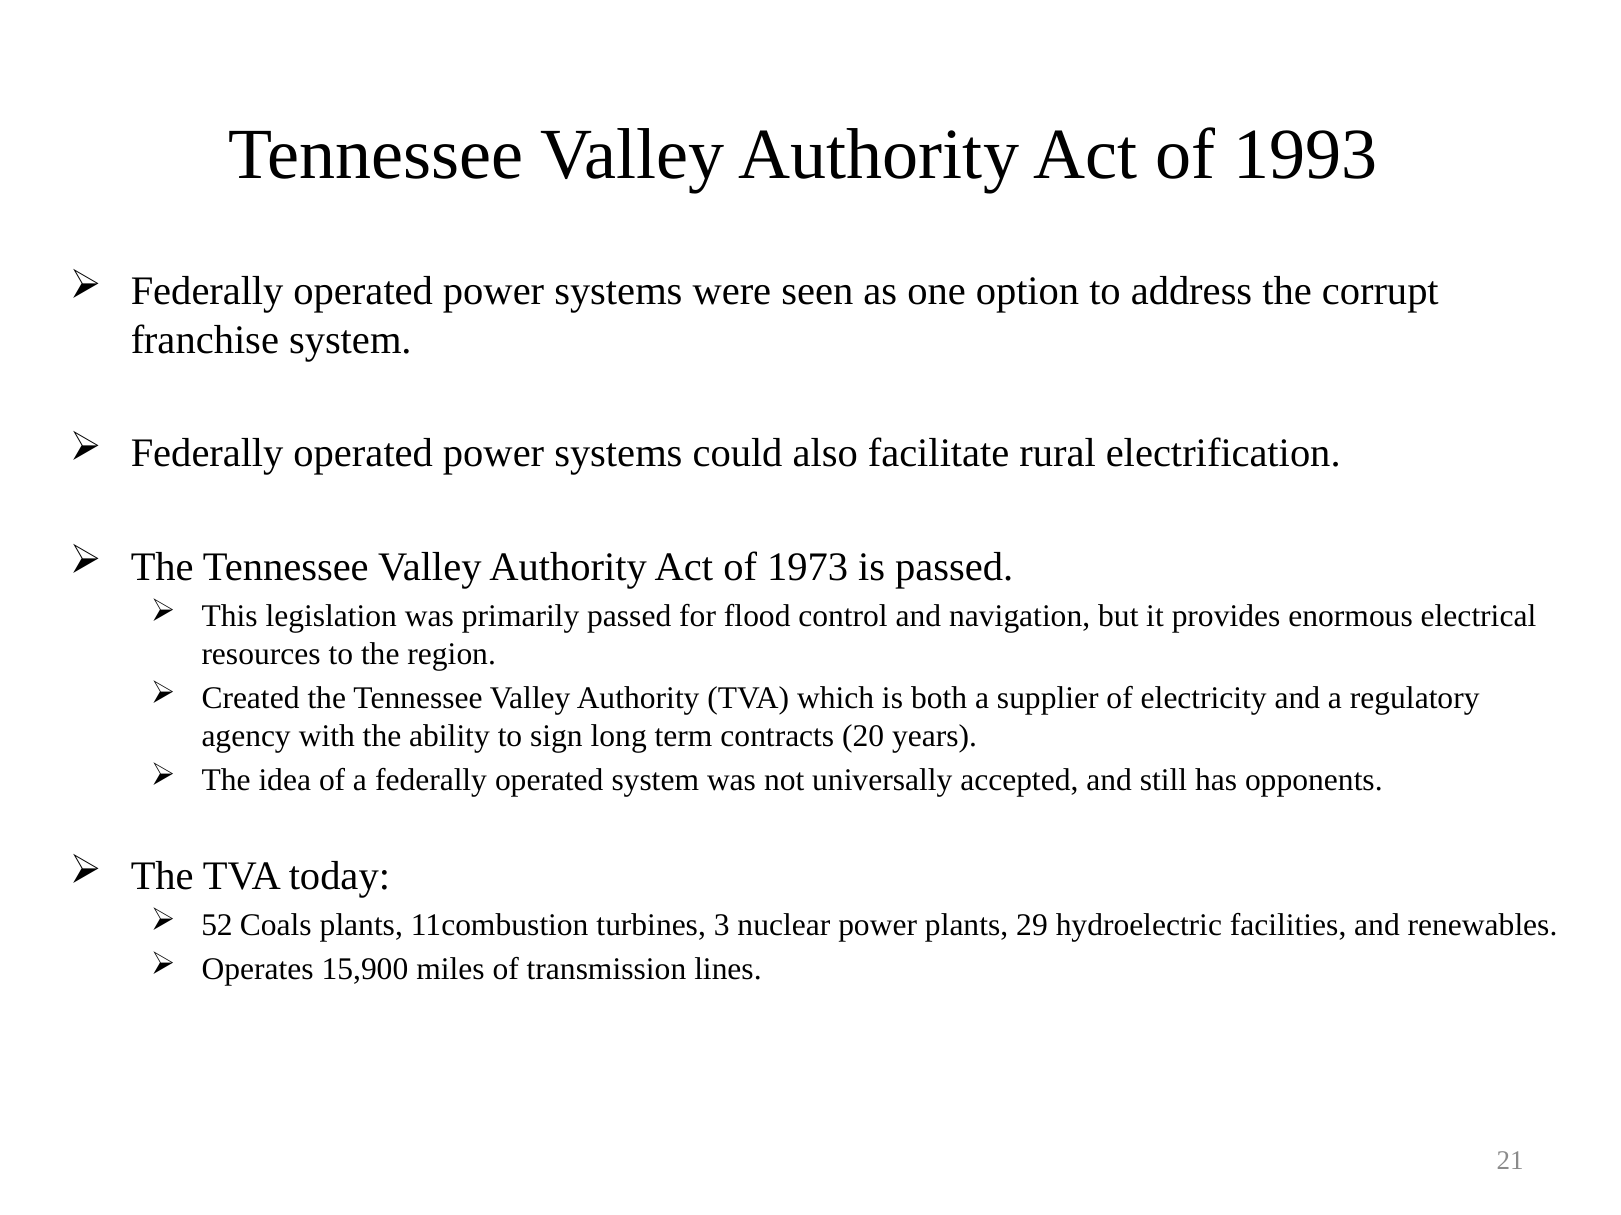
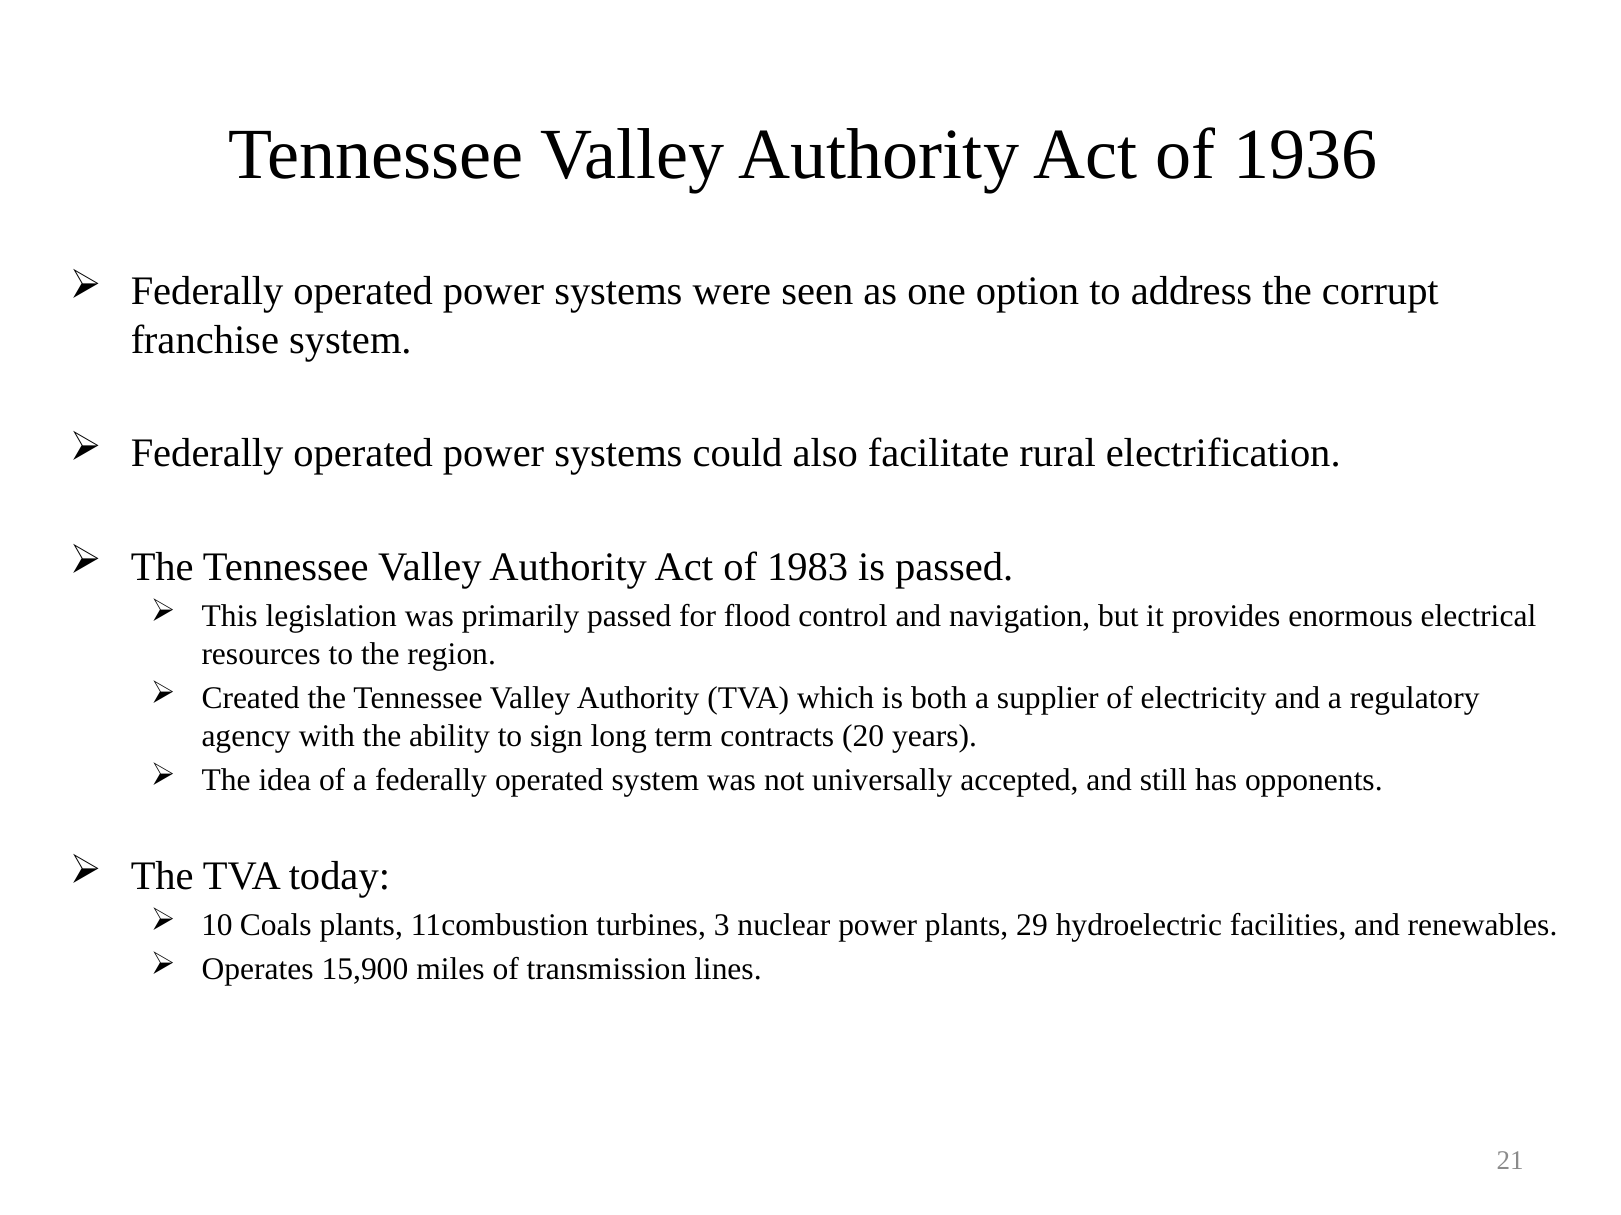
1993: 1993 -> 1936
1973: 1973 -> 1983
52: 52 -> 10
